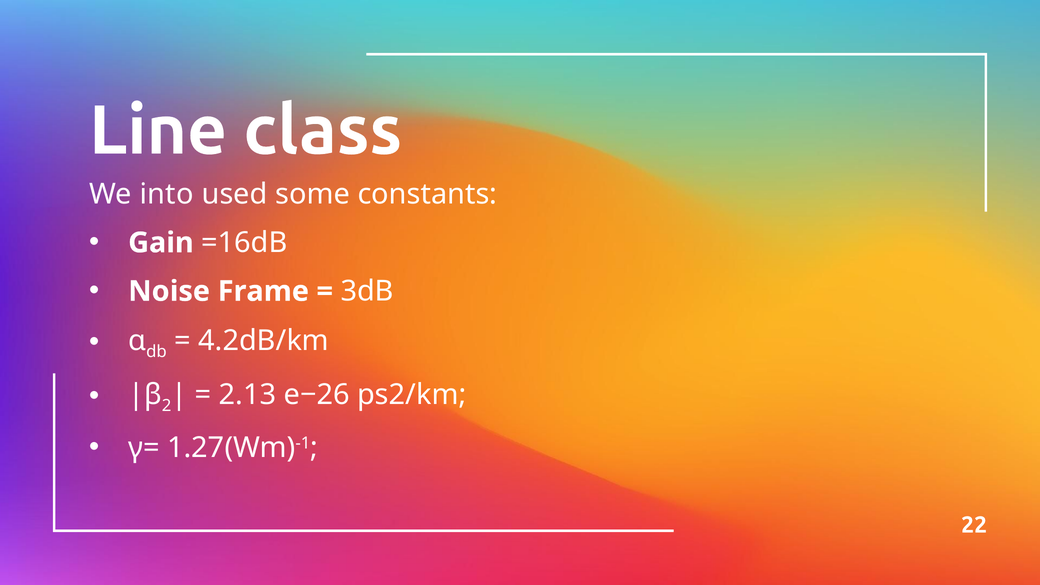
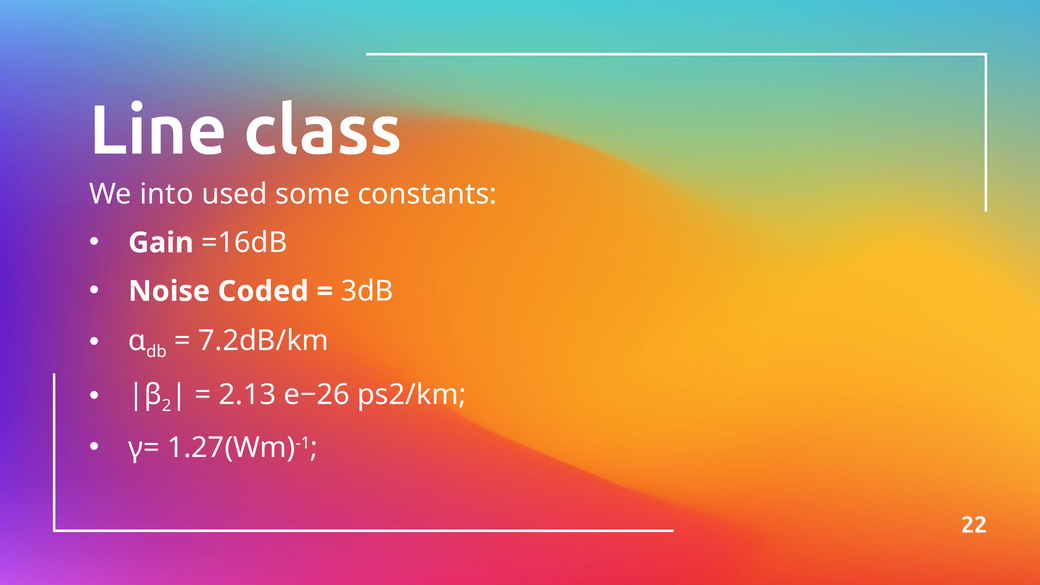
Frame: Frame -> Coded
4.2dB/km: 4.2dB/km -> 7.2dB/km
